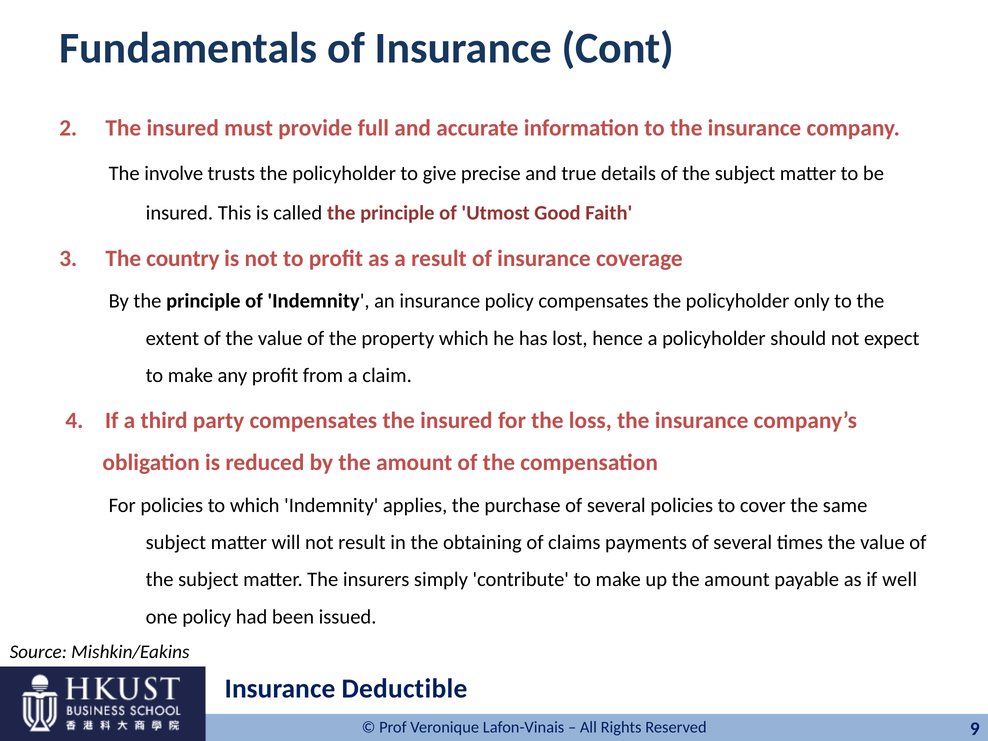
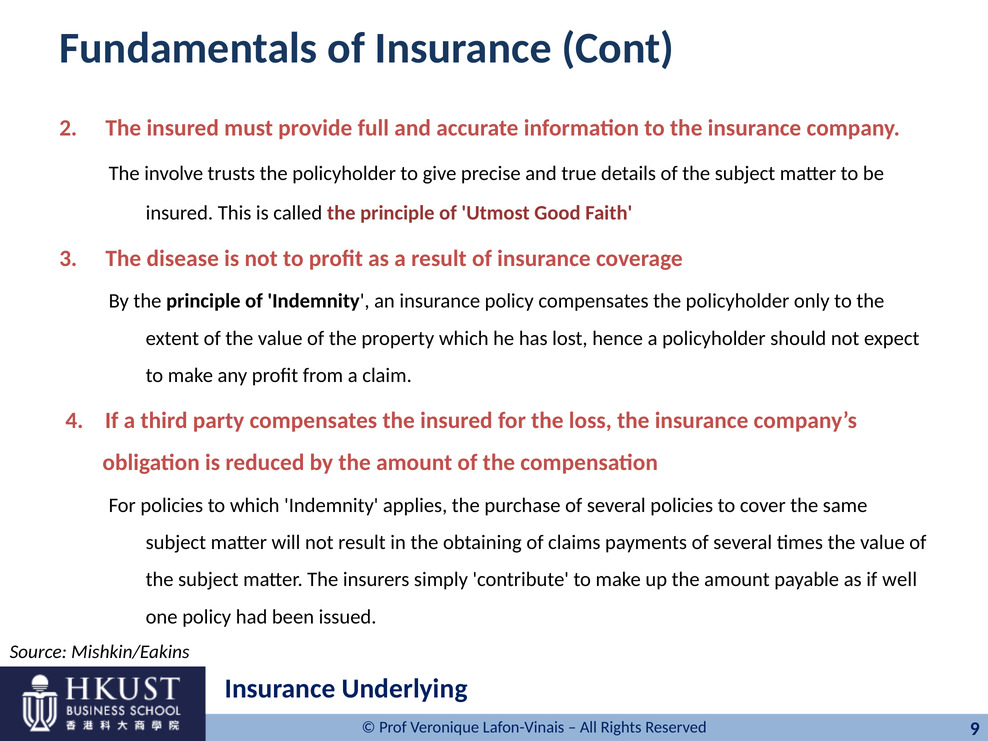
country: country -> disease
Deductible: Deductible -> Underlying
